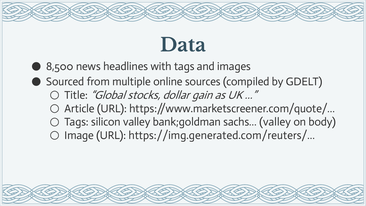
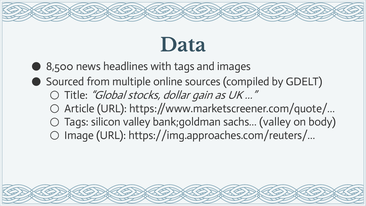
https://img.generated.com/reuters/…: https://img.generated.com/reuters/… -> https://img.approaches.com/reuters/…
